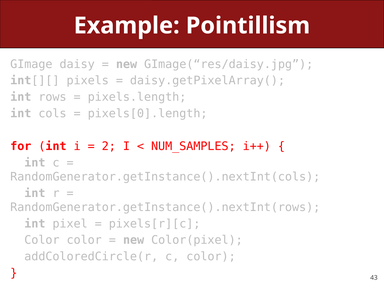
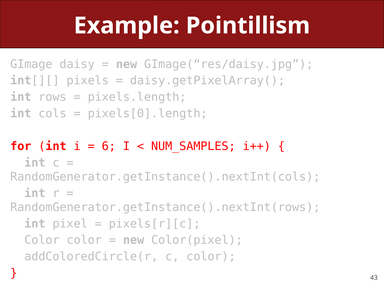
2: 2 -> 6
